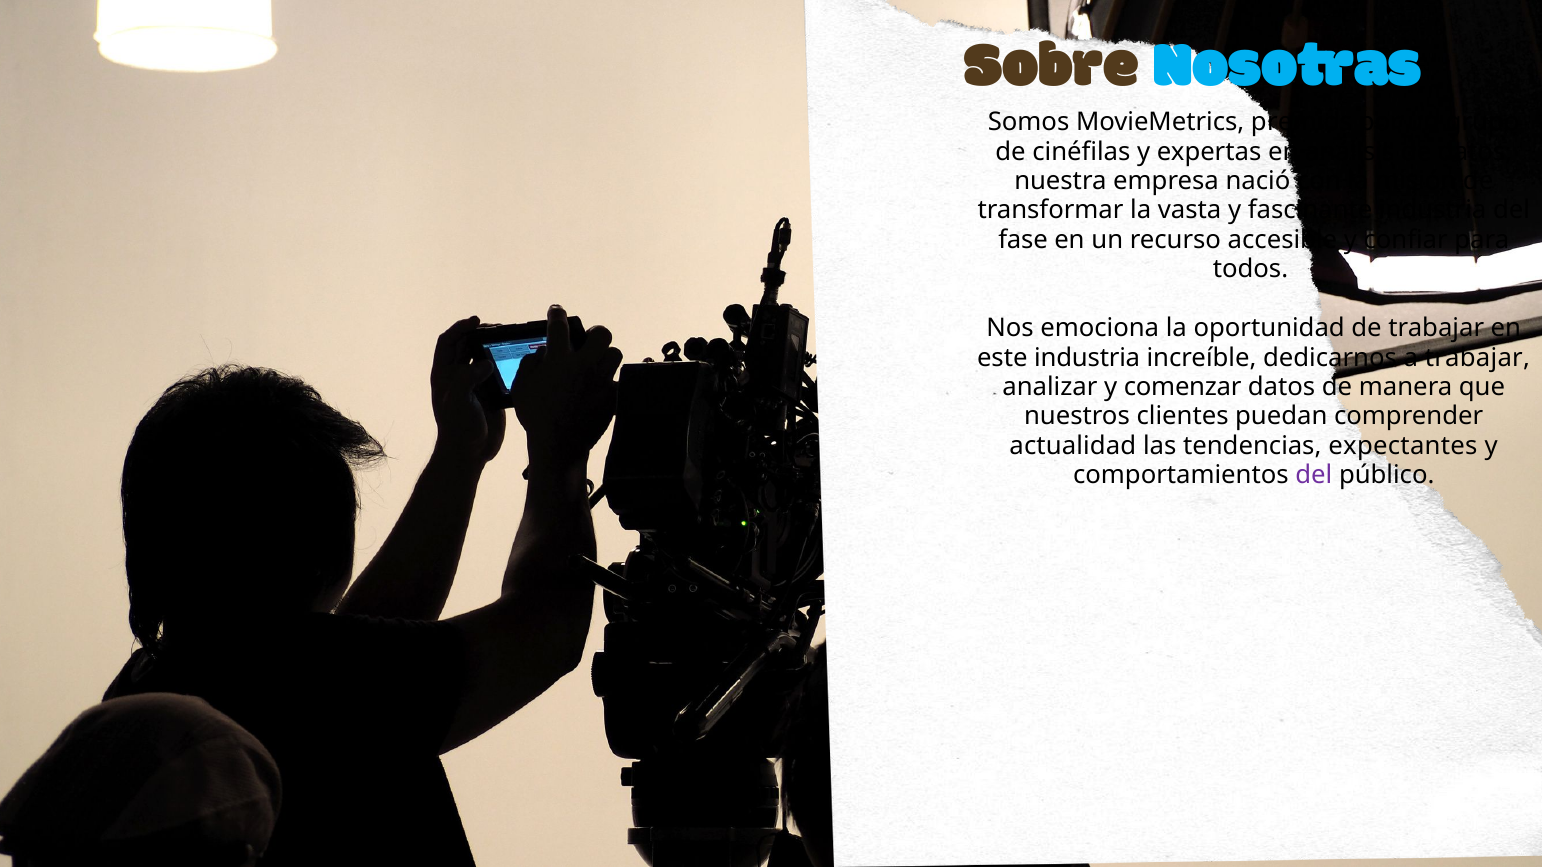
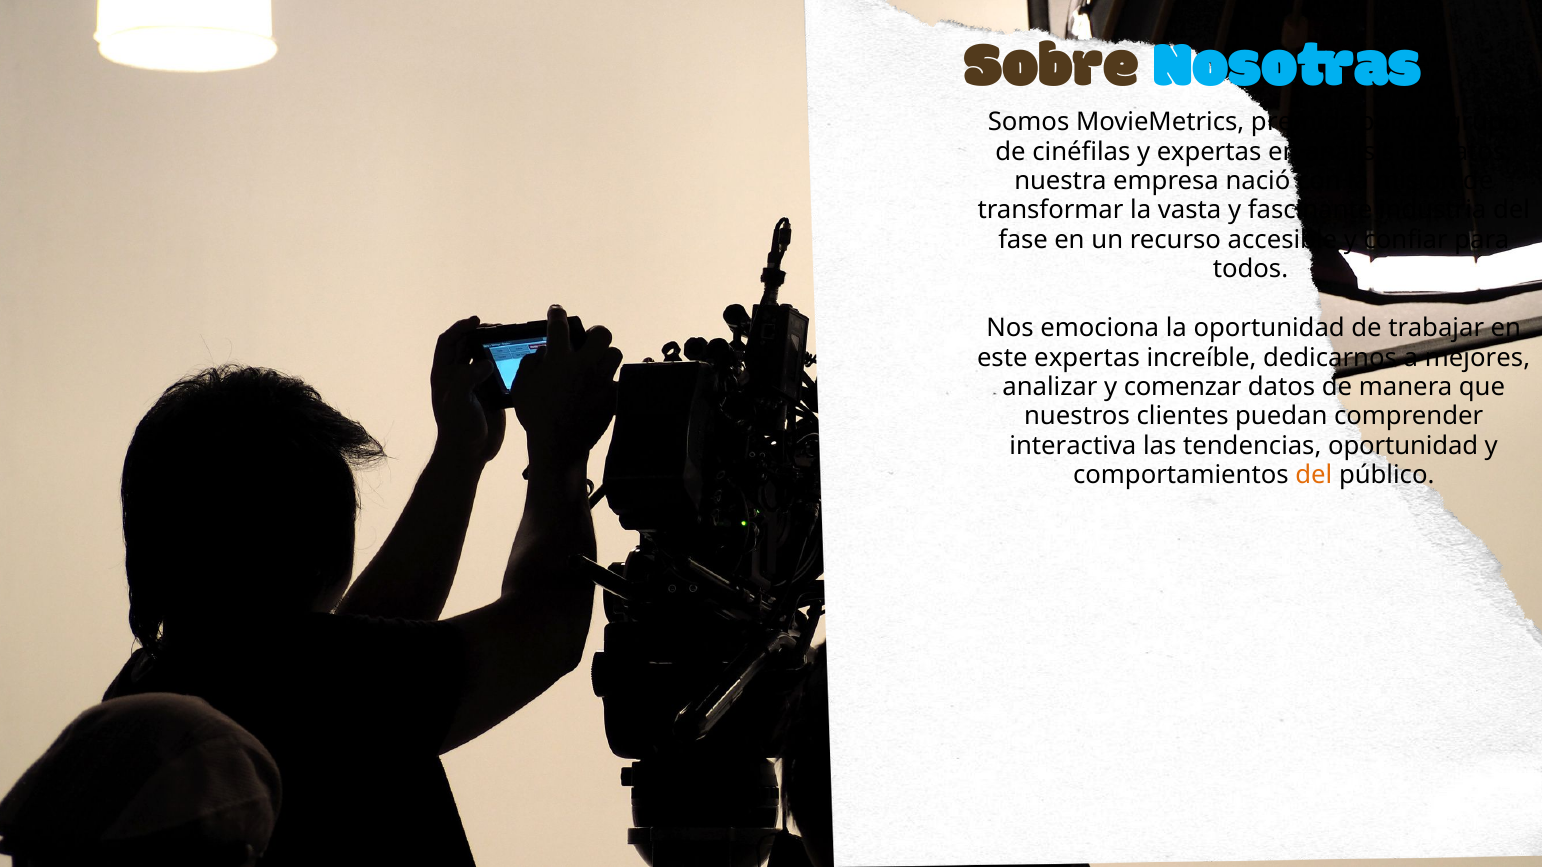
este industria: industria -> expertas
a trabajar: trabajar -> mejores
actualidad: actualidad -> interactiva
tendencias expectantes: expectantes -> oportunidad
del at (1314, 476) colour: purple -> orange
